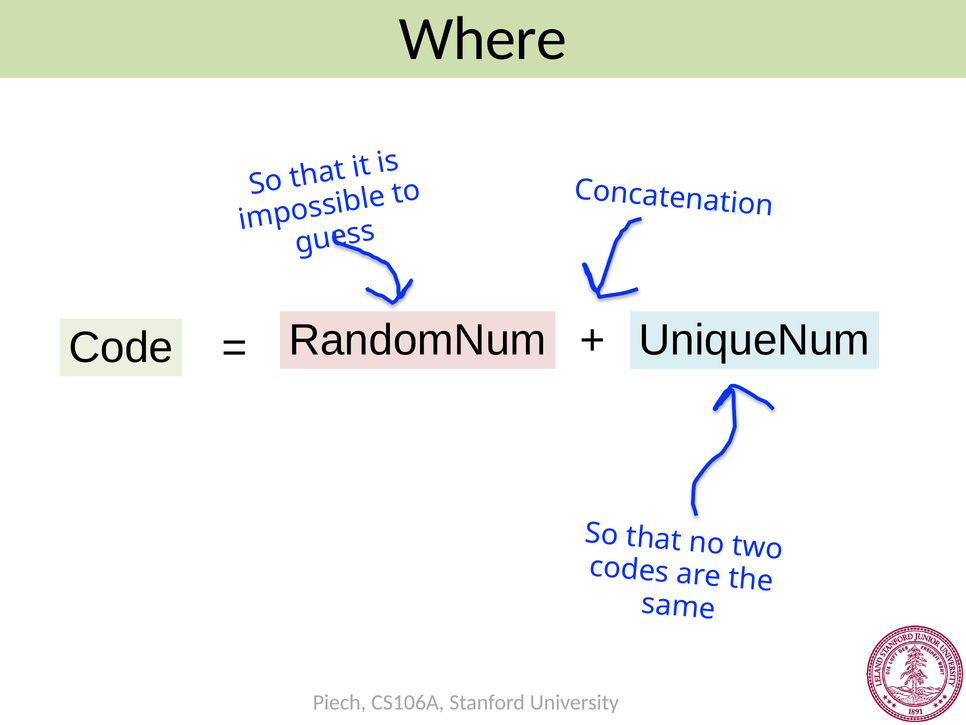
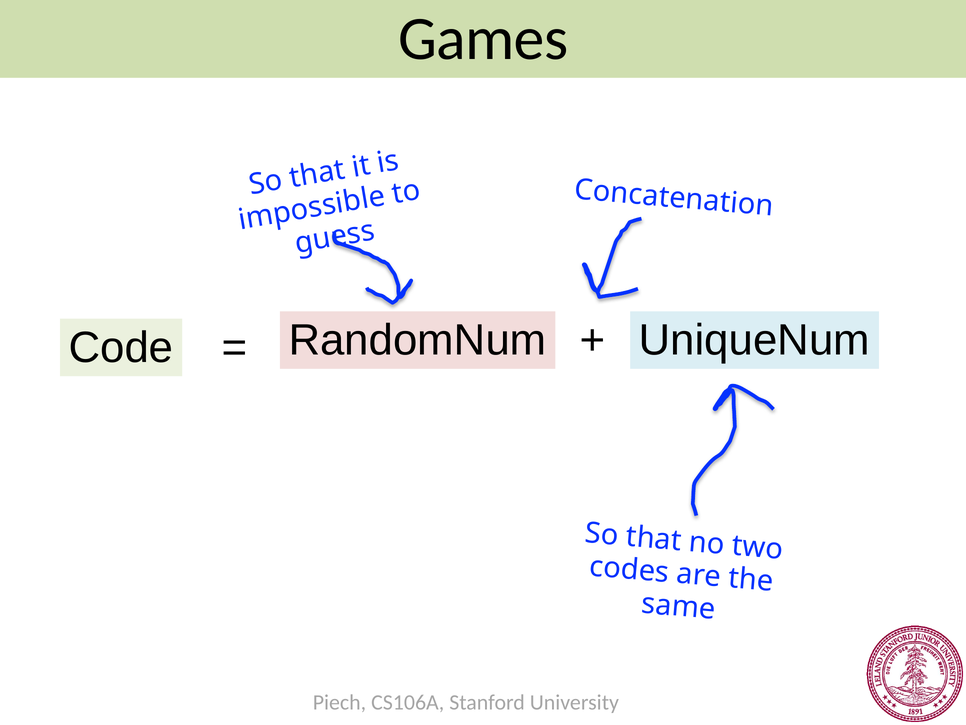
Where: Where -> Games
